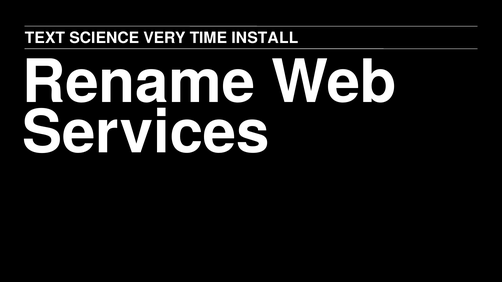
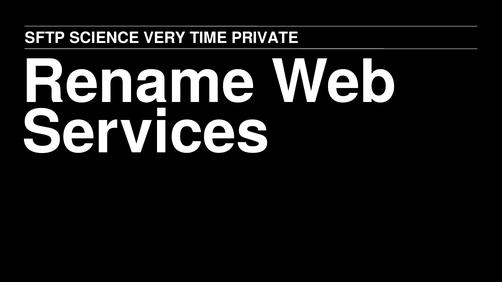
TEXT: TEXT -> SFTP
INSTALL: INSTALL -> PRIVATE
